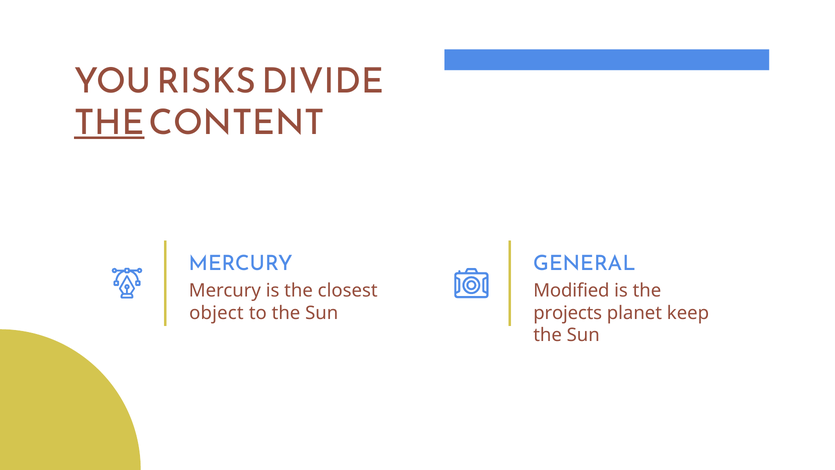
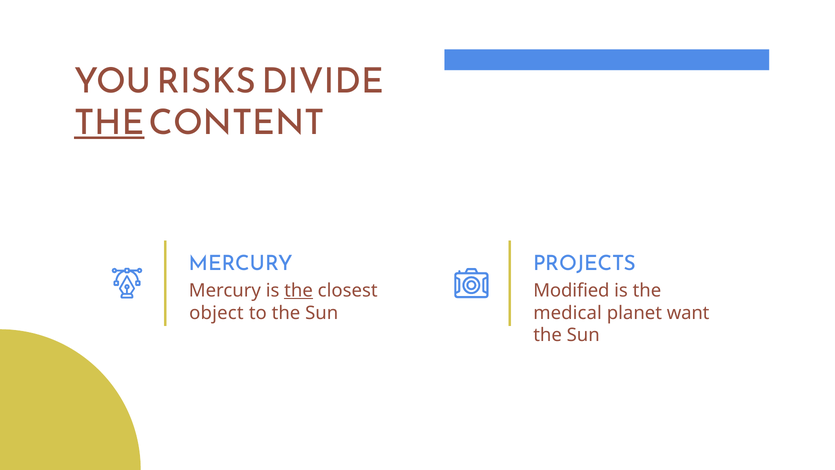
GENERAL: GENERAL -> PROJECTS
the at (299, 290) underline: none -> present
projects: projects -> medical
keep: keep -> want
